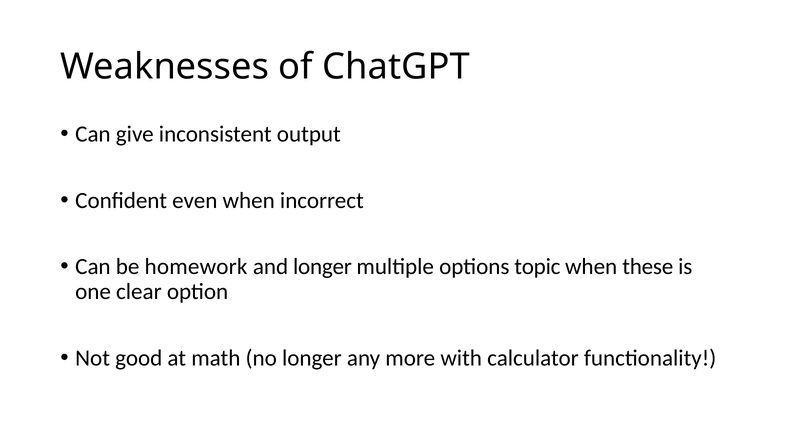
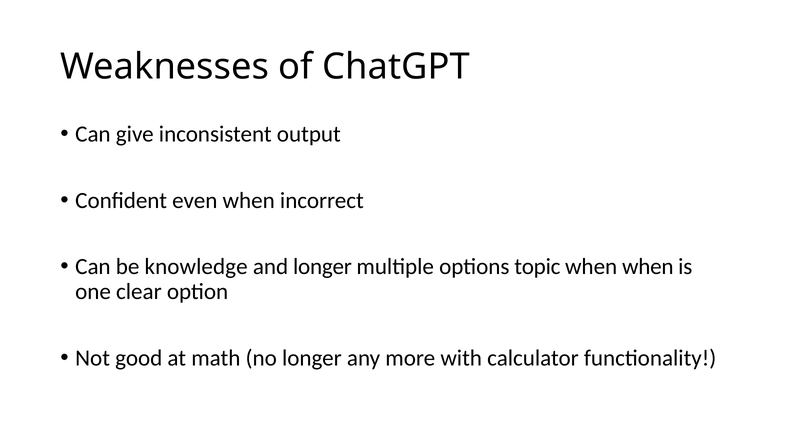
homework: homework -> knowledge
when these: these -> when
